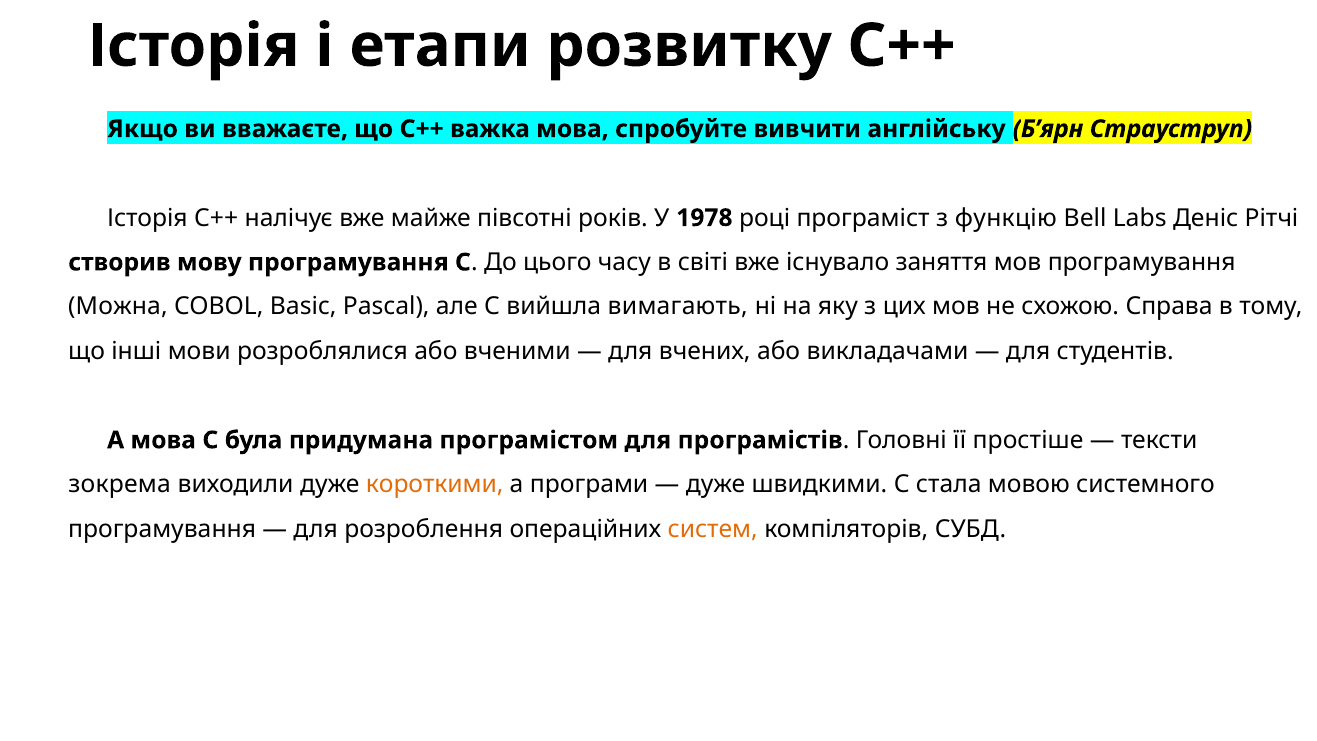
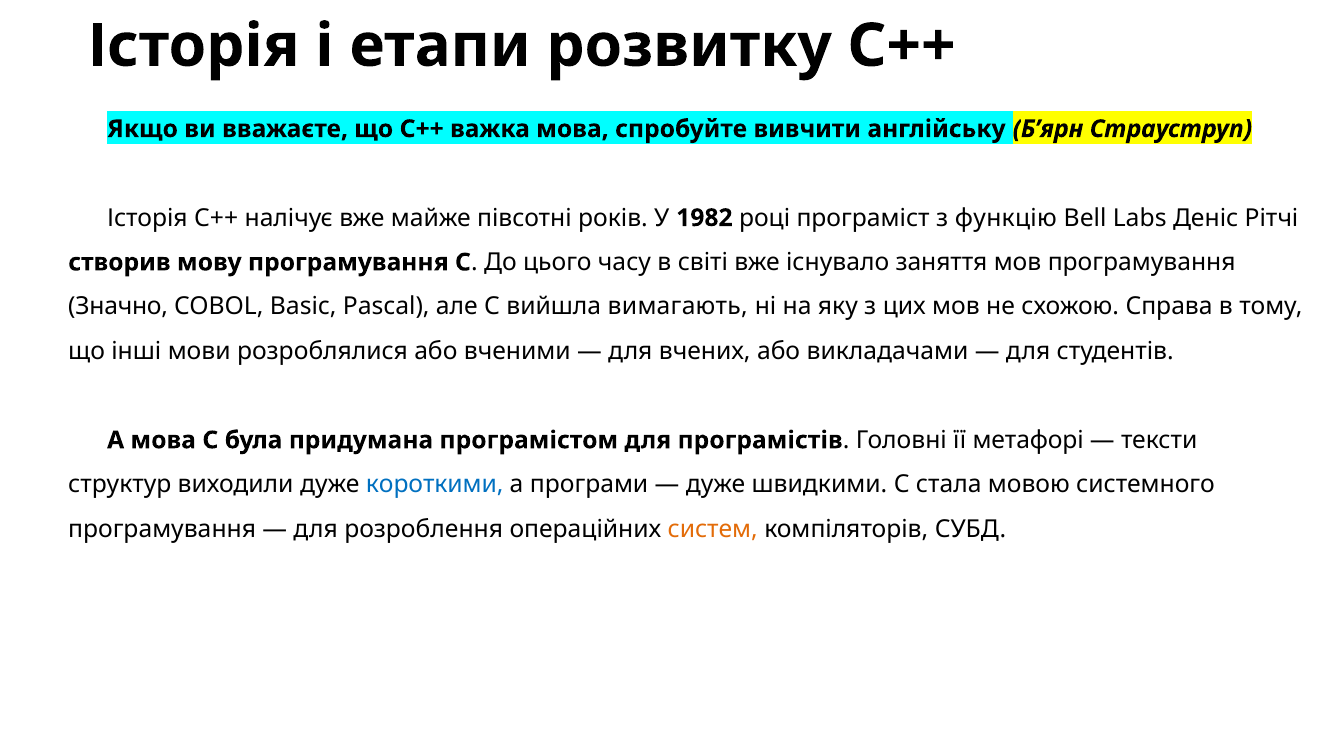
1978: 1978 -> 1982
Можна: Можна -> Значно
простіше: простіше -> метафорі
зокрема: зокрема -> структур
короткими colour: orange -> blue
